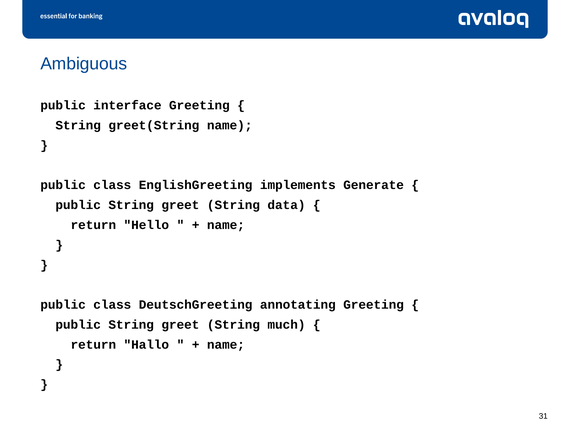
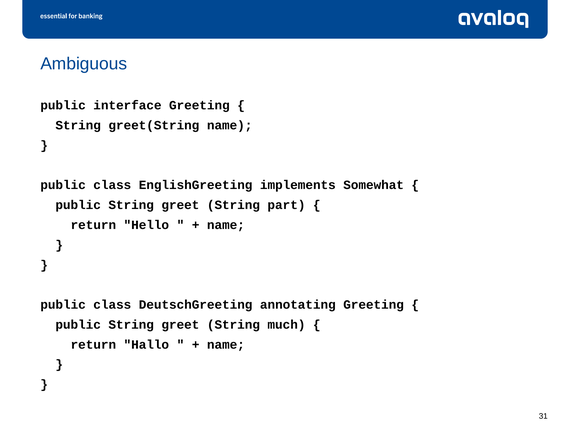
Generate: Generate -> Somewhat
data: data -> part
